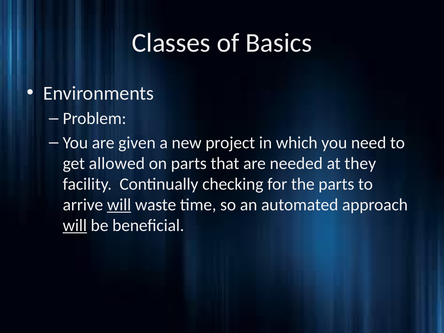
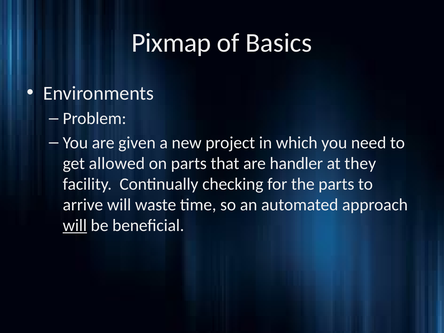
Classes: Classes -> Pixmap
needed: needed -> handler
will at (119, 205) underline: present -> none
